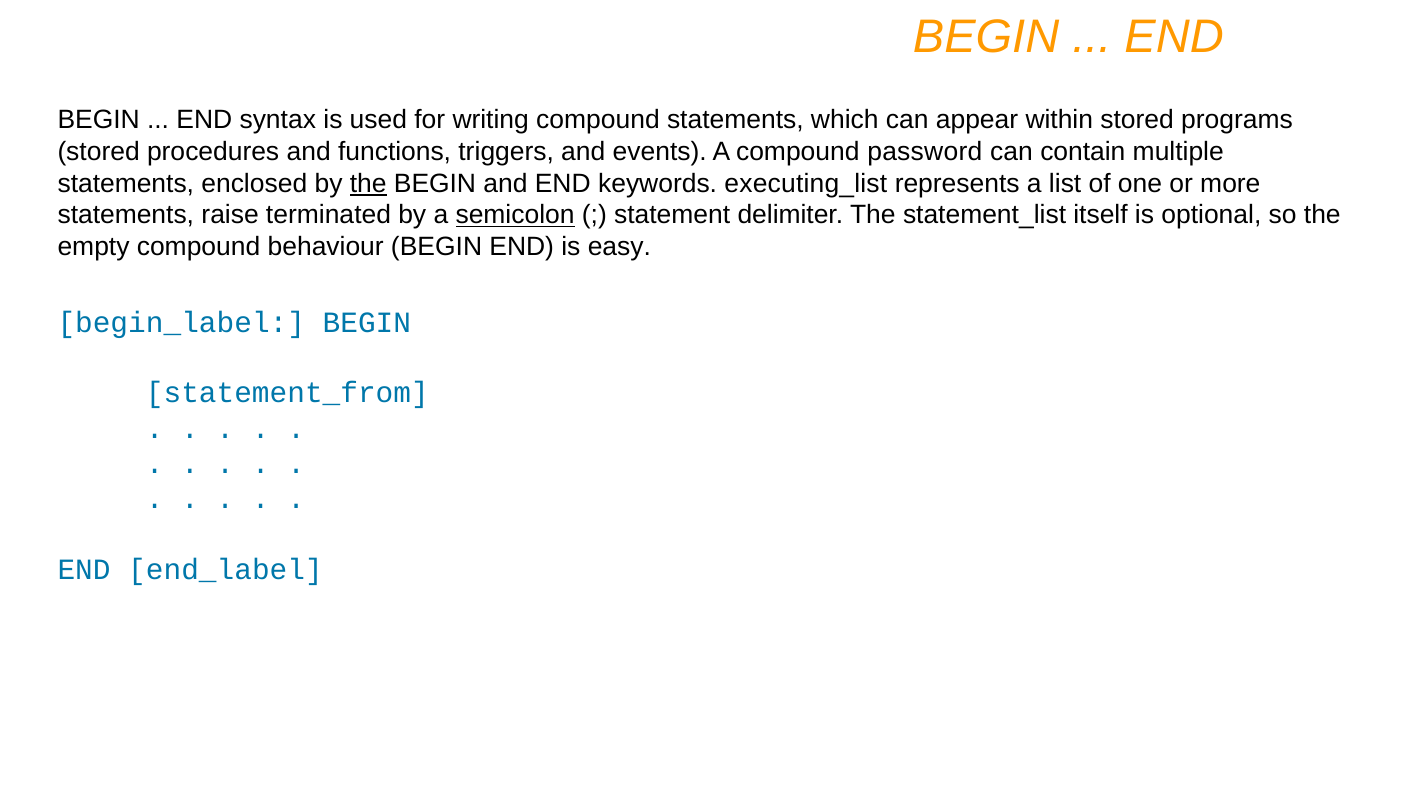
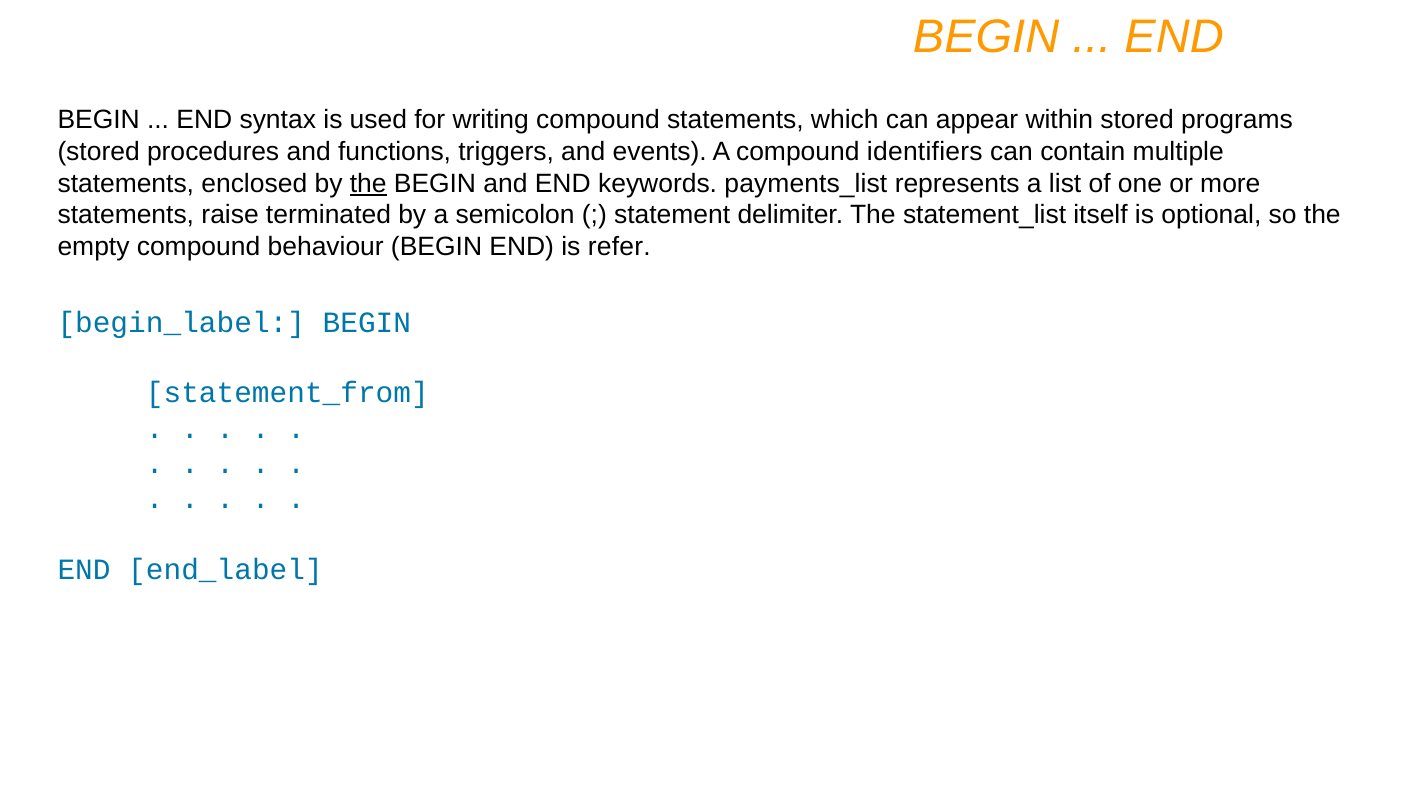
password: password -> identifiers
executing_list: executing_list -> payments_list
semicolon underline: present -> none
easy: easy -> refer
